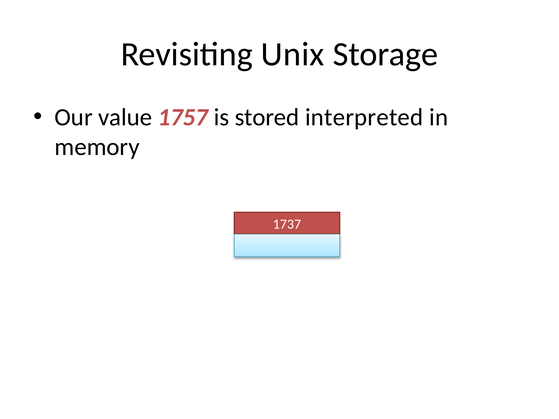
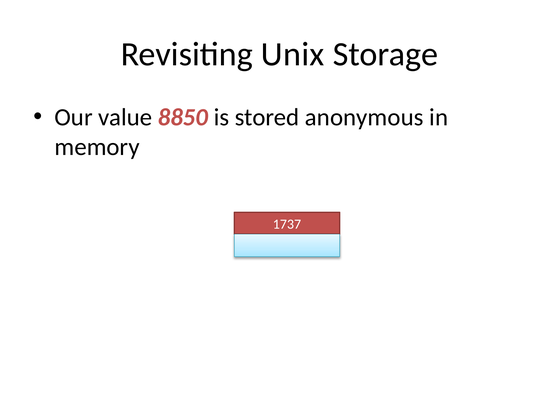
1757: 1757 -> 8850
interpreted: interpreted -> anonymous
